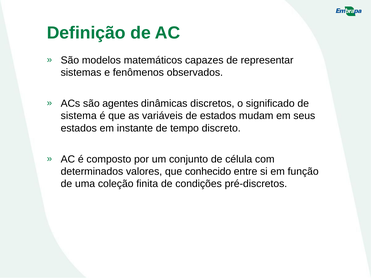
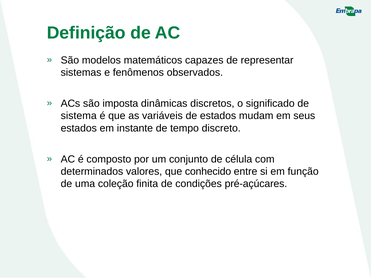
agentes: agentes -> imposta
pré-discretos: pré-discretos -> pré-açúcares
